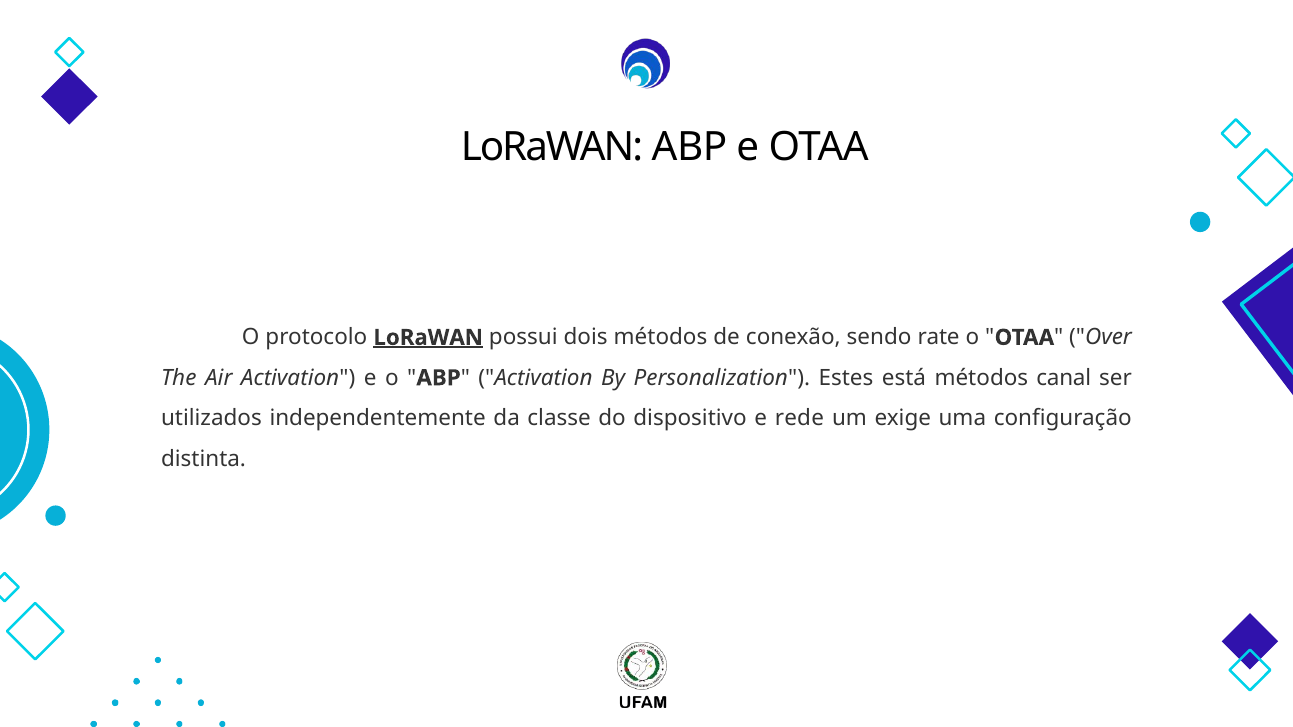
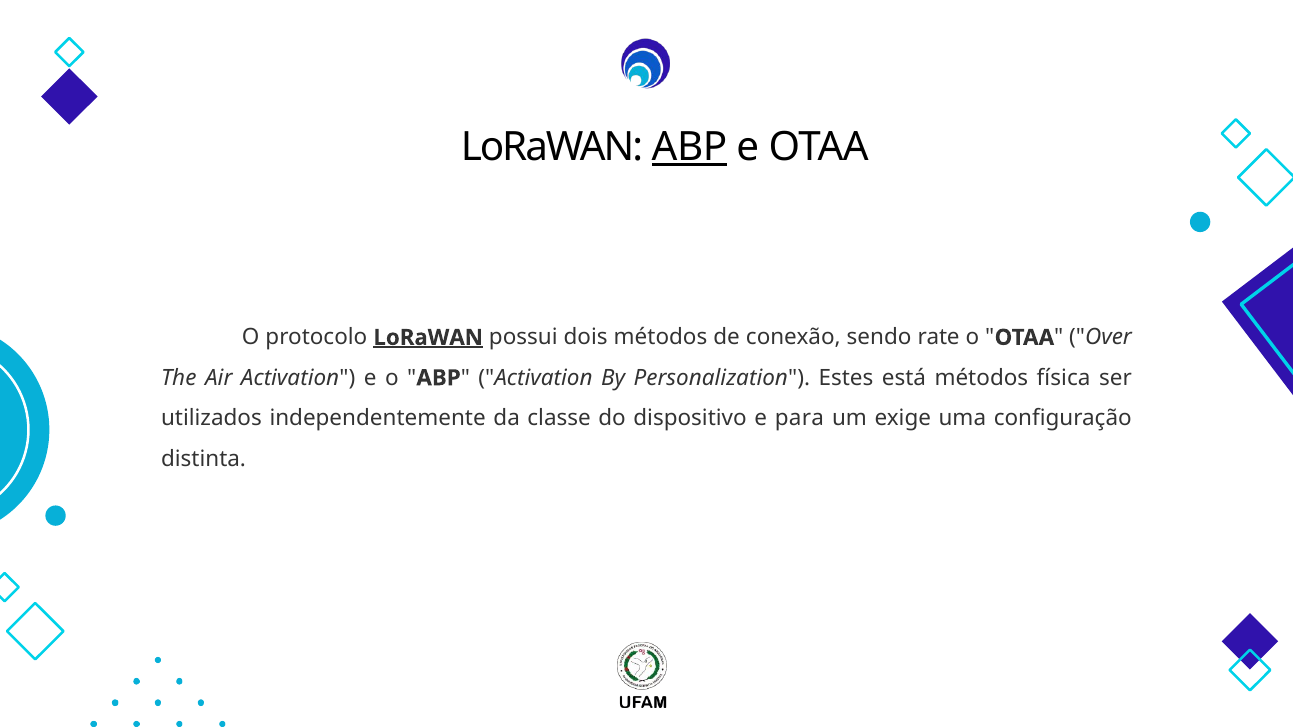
ABP at (689, 147) underline: none -> present
canal: canal -> física
rede: rede -> para
